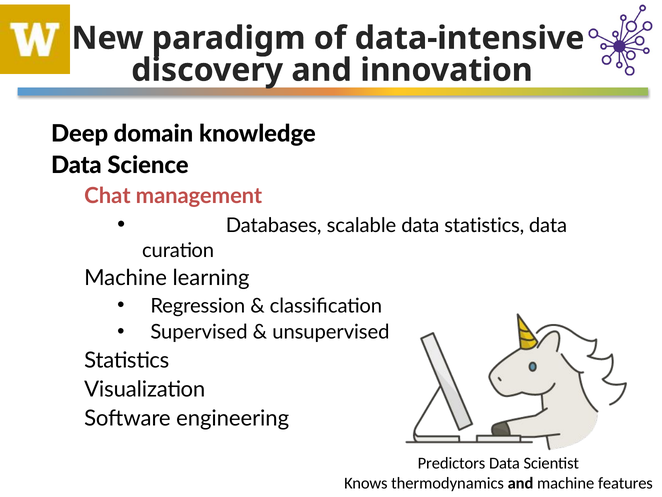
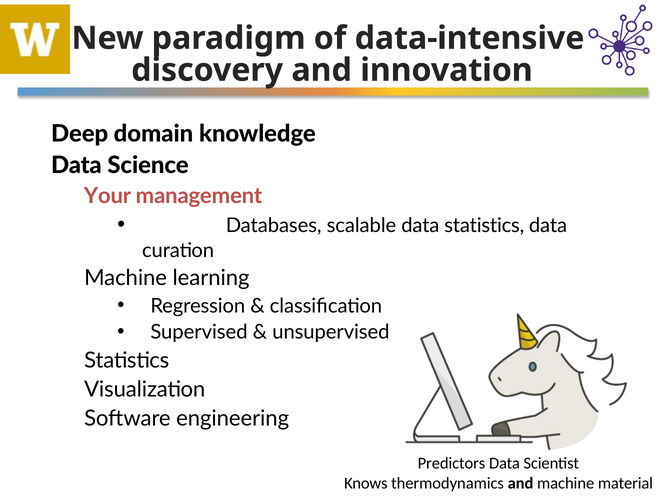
Chat: Chat -> Your
features: features -> material
